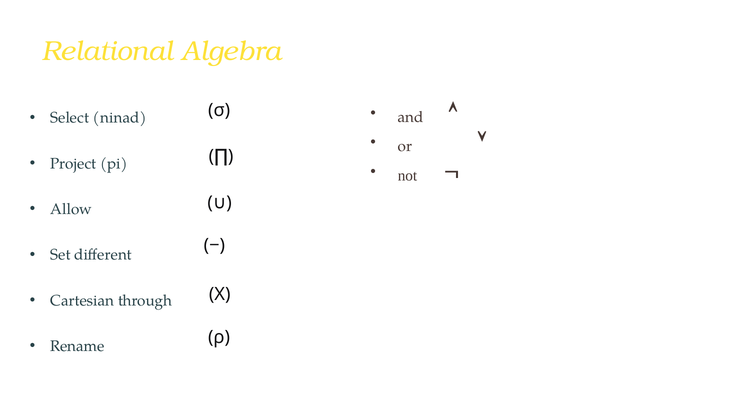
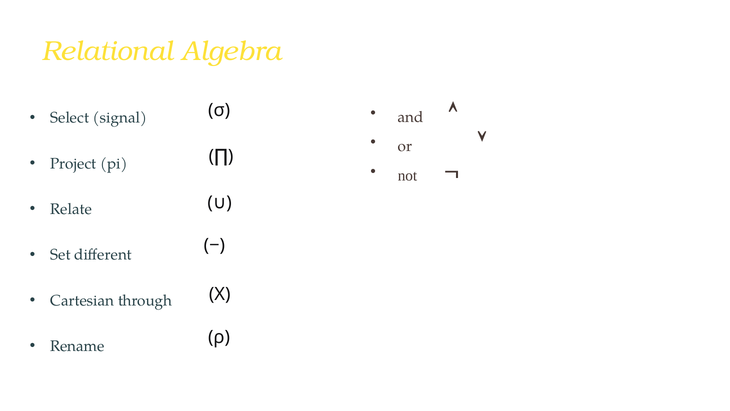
ninad: ninad -> signal
Allow: Allow -> Relate
